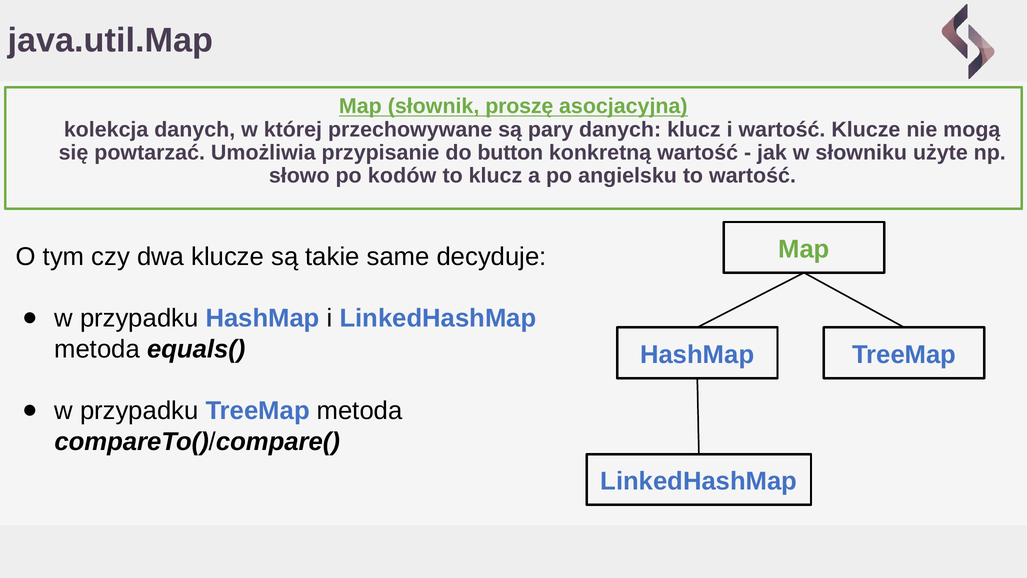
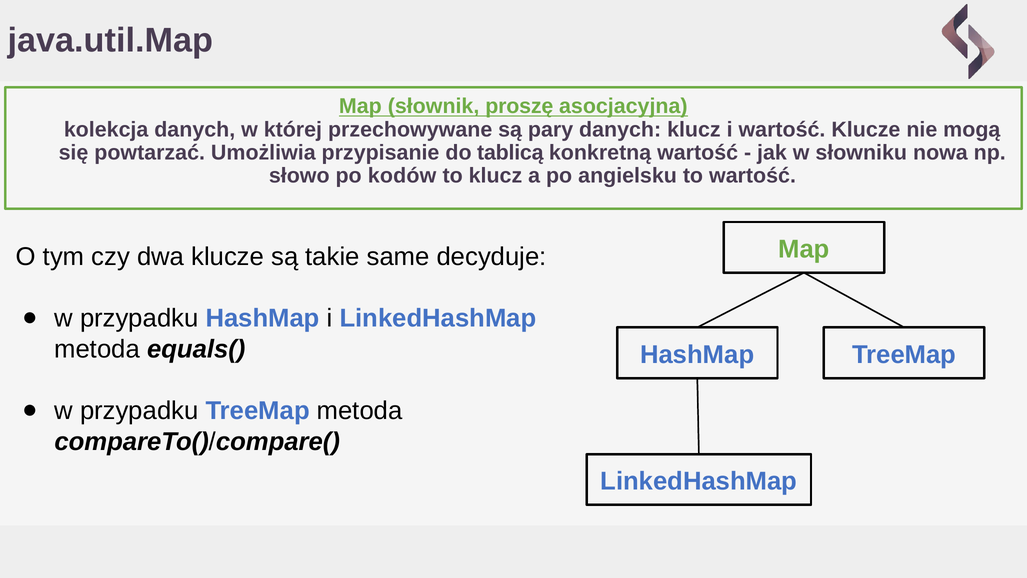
button: button -> tablicą
użyte: użyte -> nowa
